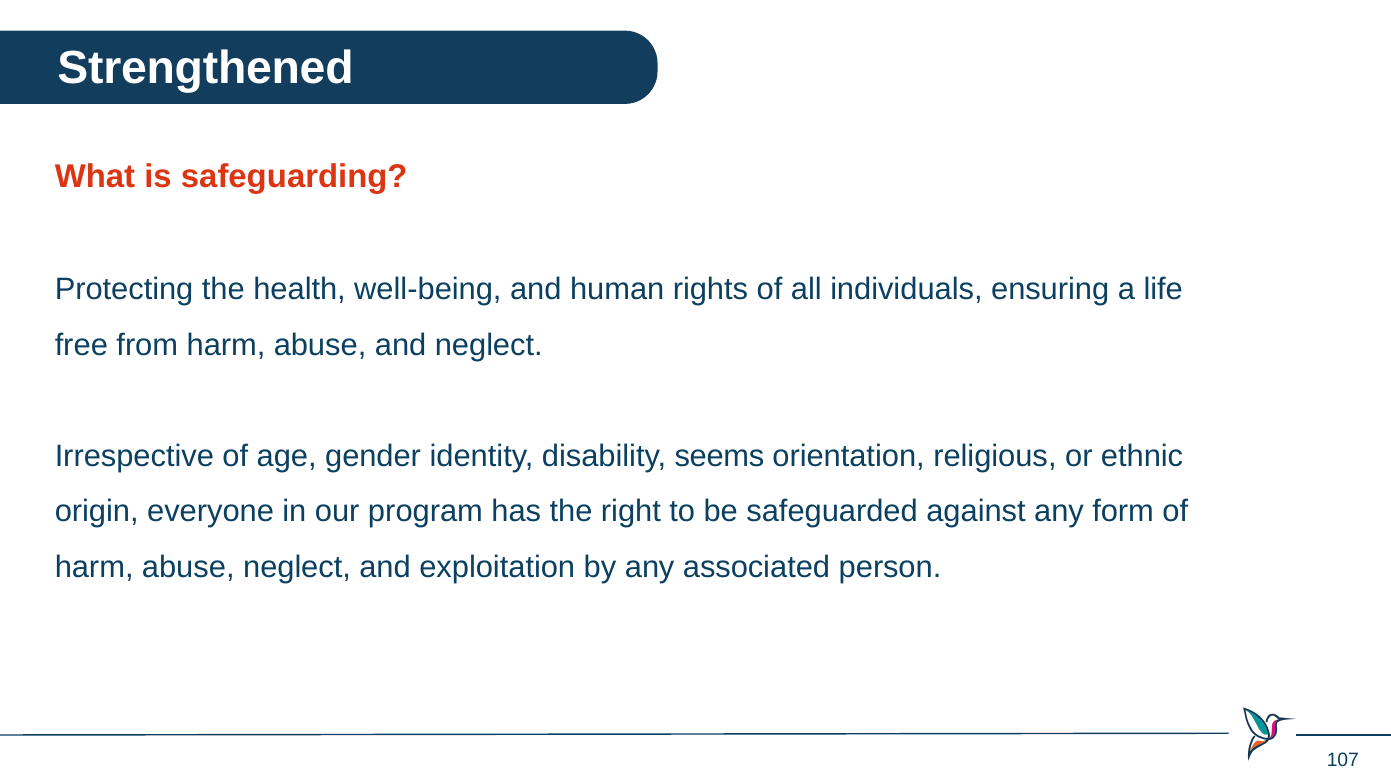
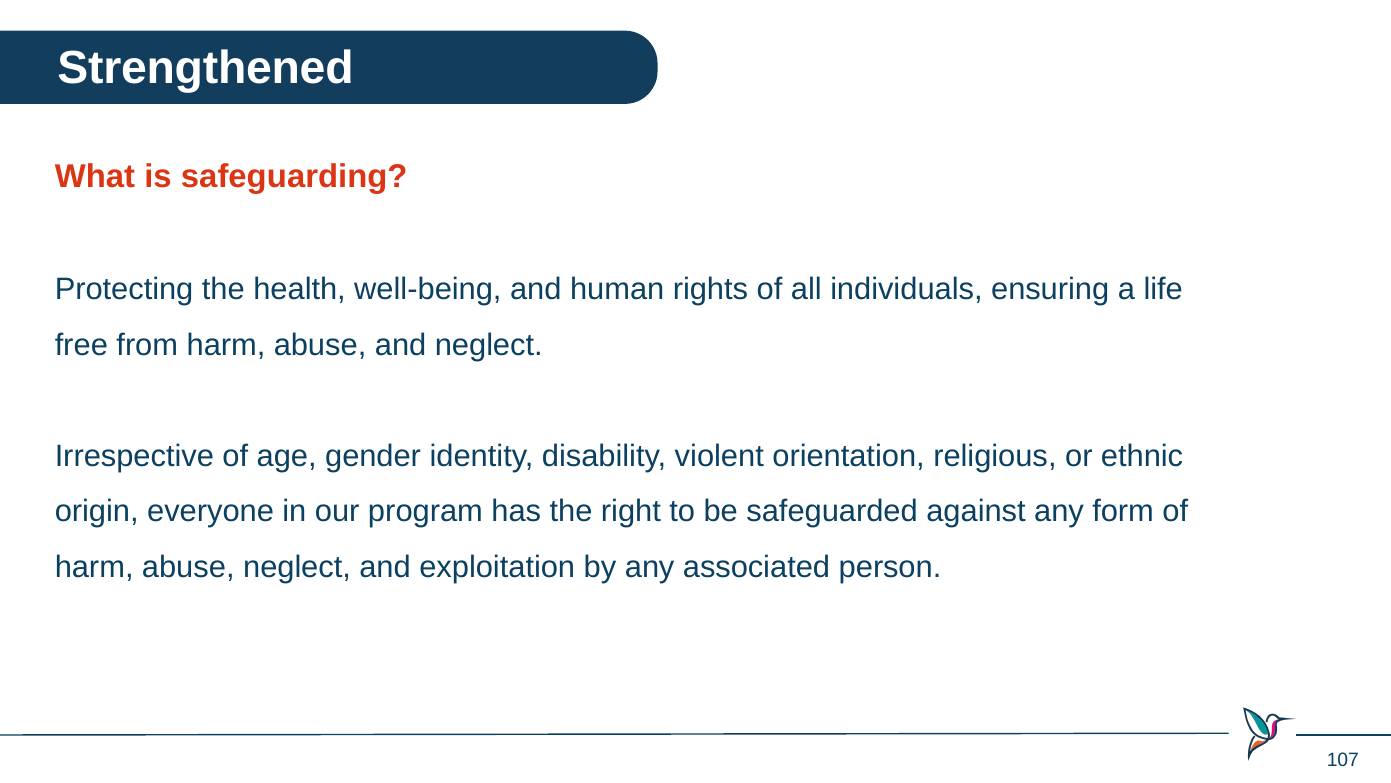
seems: seems -> violent
